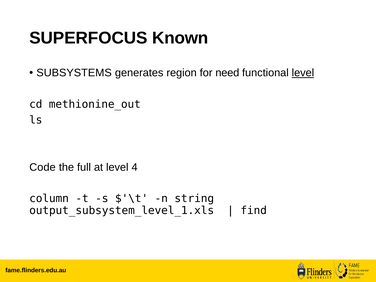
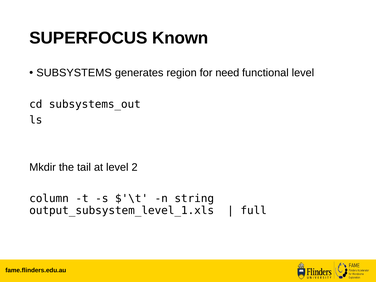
level at (303, 73) underline: present -> none
methionine_out: methionine_out -> subsystems_out
Code: Code -> Mkdir
full: full -> tail
4: 4 -> 2
find: find -> full
